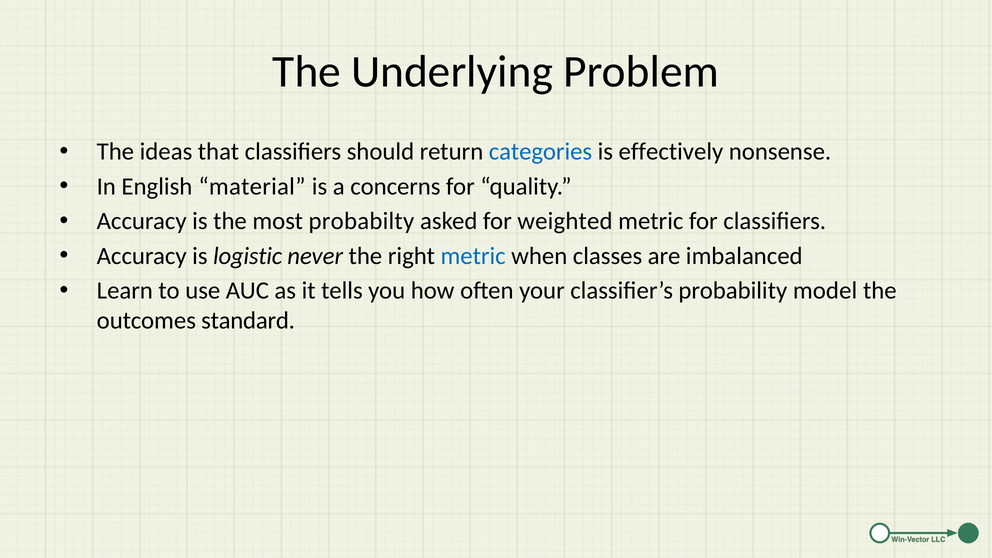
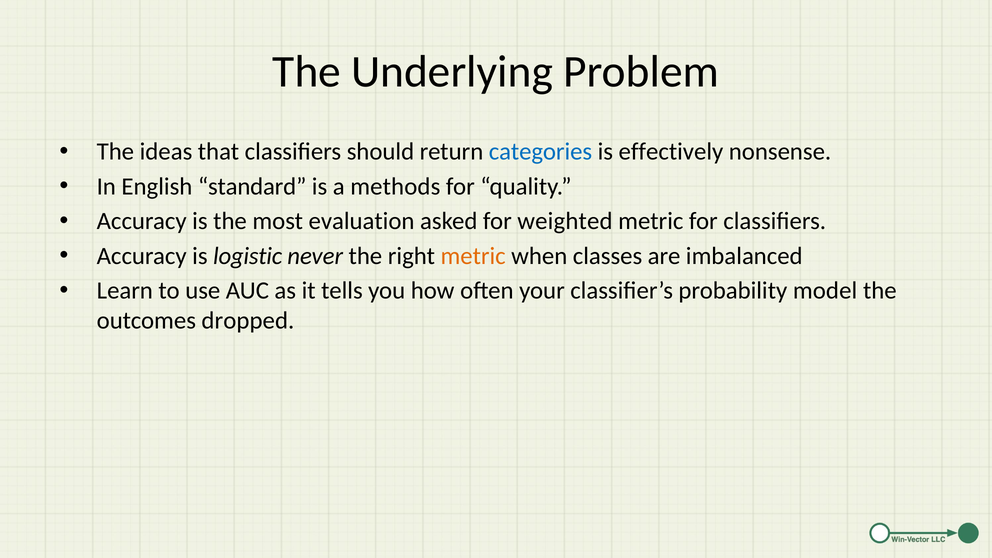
material: material -> standard
concerns: concerns -> methods
probabilty: probabilty -> evaluation
metric at (473, 256) colour: blue -> orange
standard: standard -> dropped
